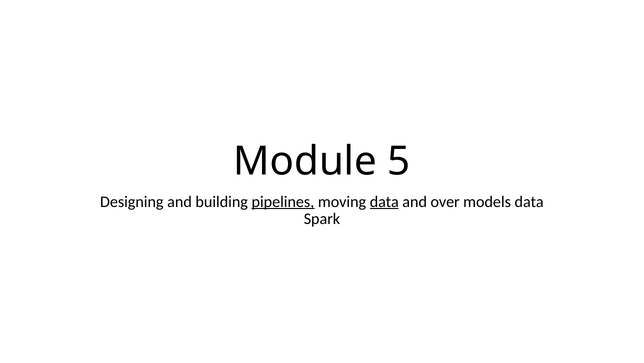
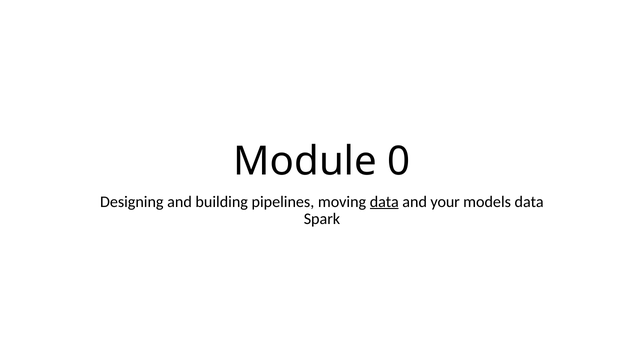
5: 5 -> 0
pipelines underline: present -> none
over: over -> your
